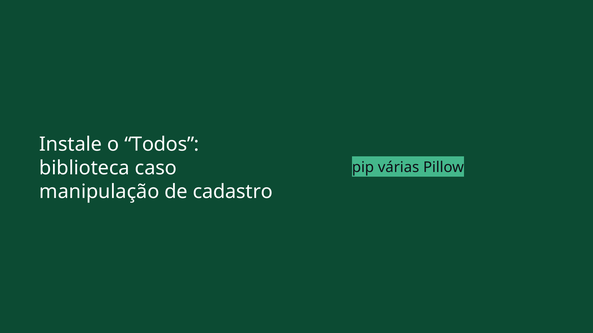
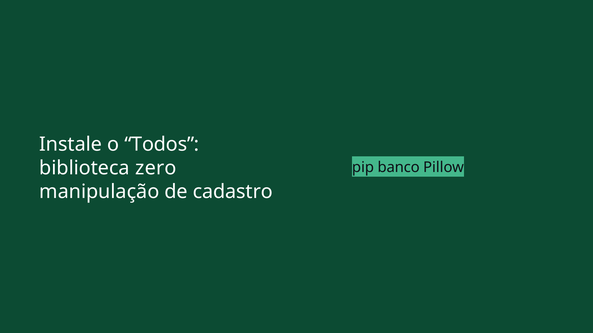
caso: caso -> zero
várias: várias -> banco
